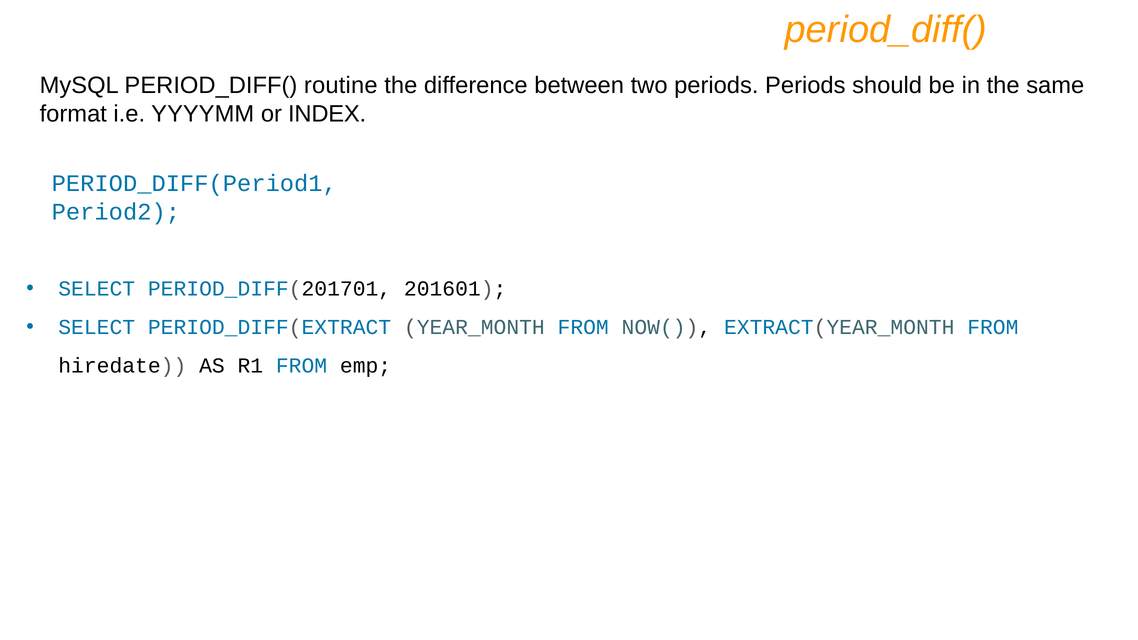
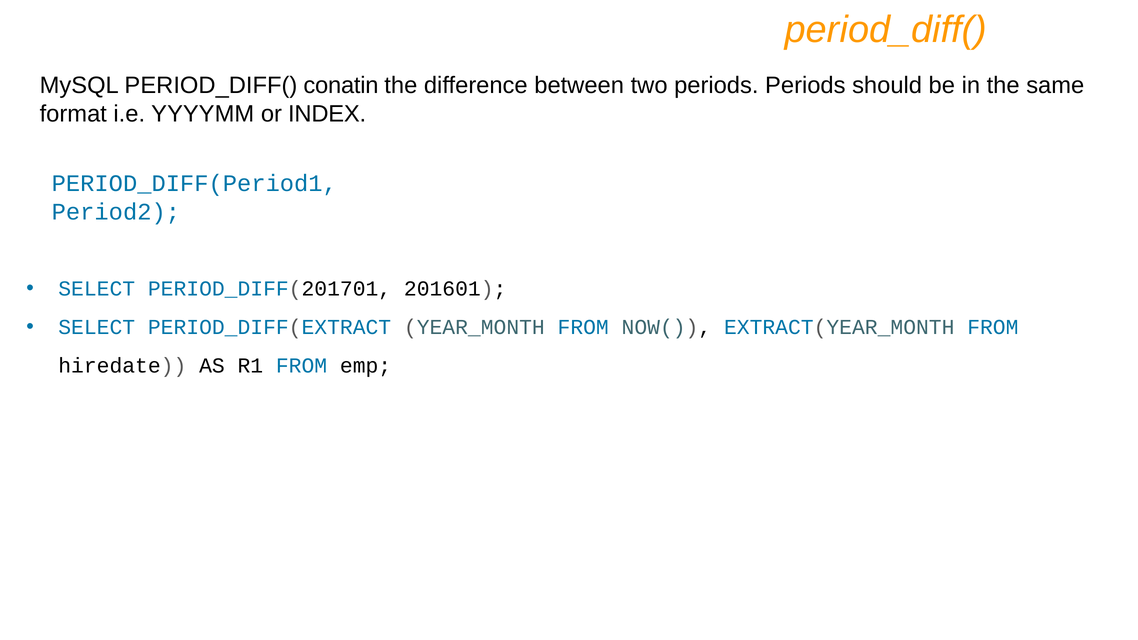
routine: routine -> conatin
